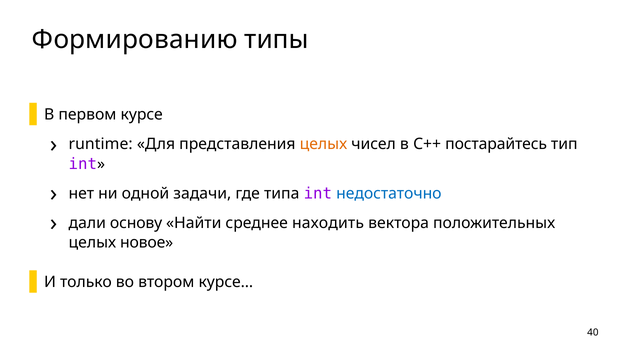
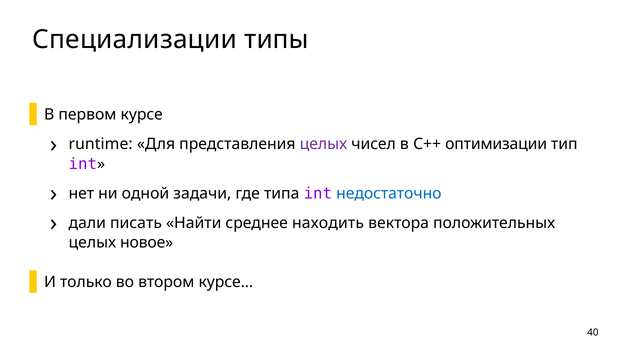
Формированию: Формированию -> Специализации
целых at (323, 144) colour: orange -> purple
постарайтесь: постарайтесь -> оптимизации
основу: основу -> писать
